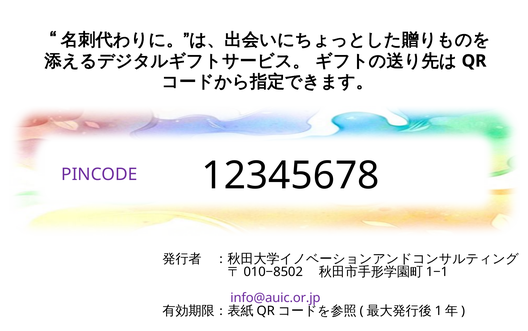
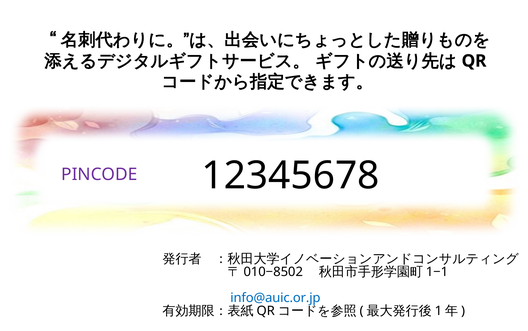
info@auic.or.jp colour: purple -> blue
